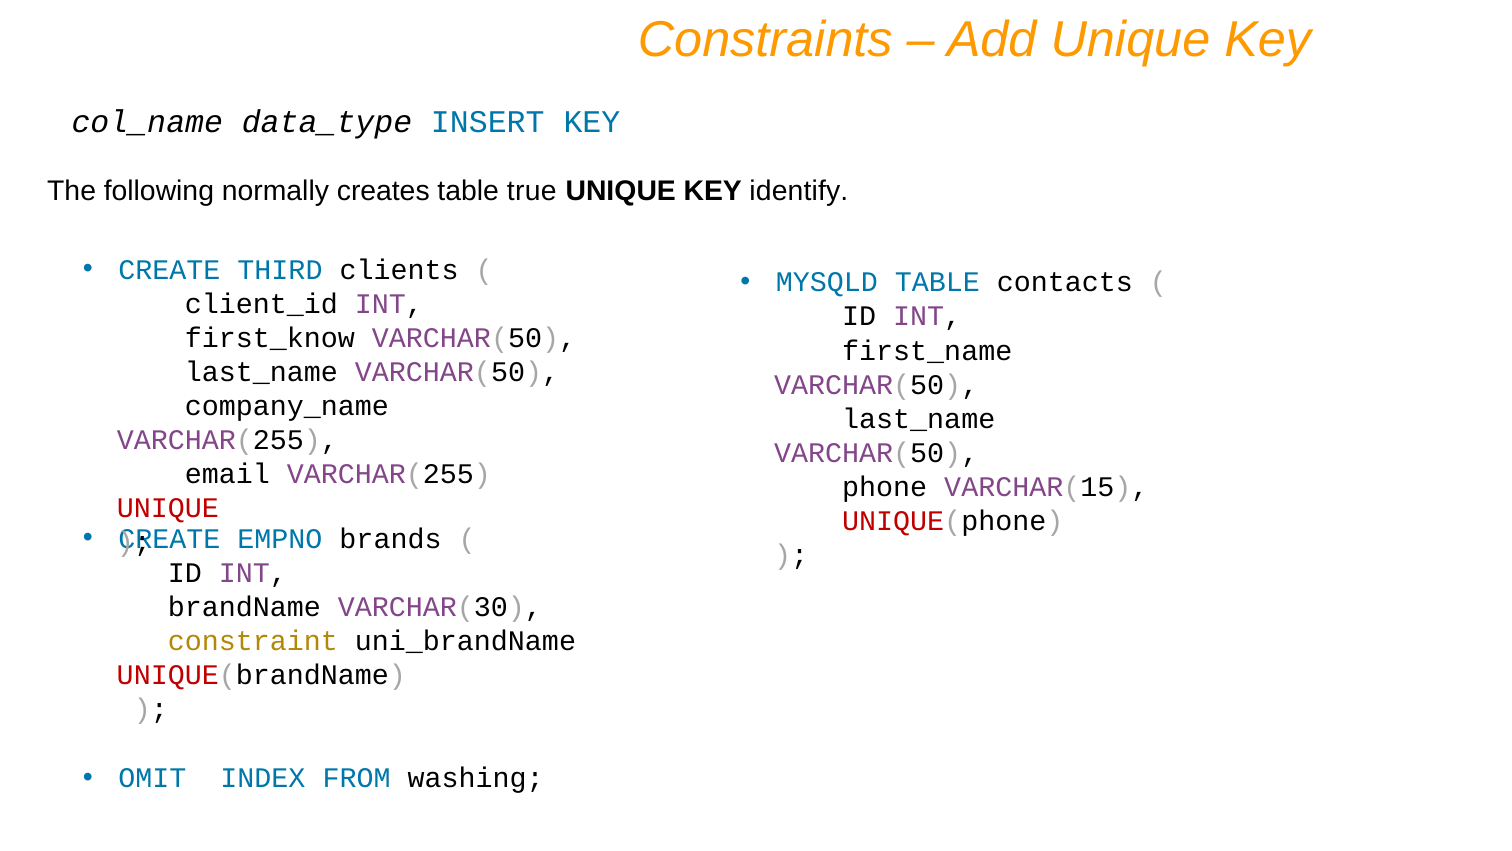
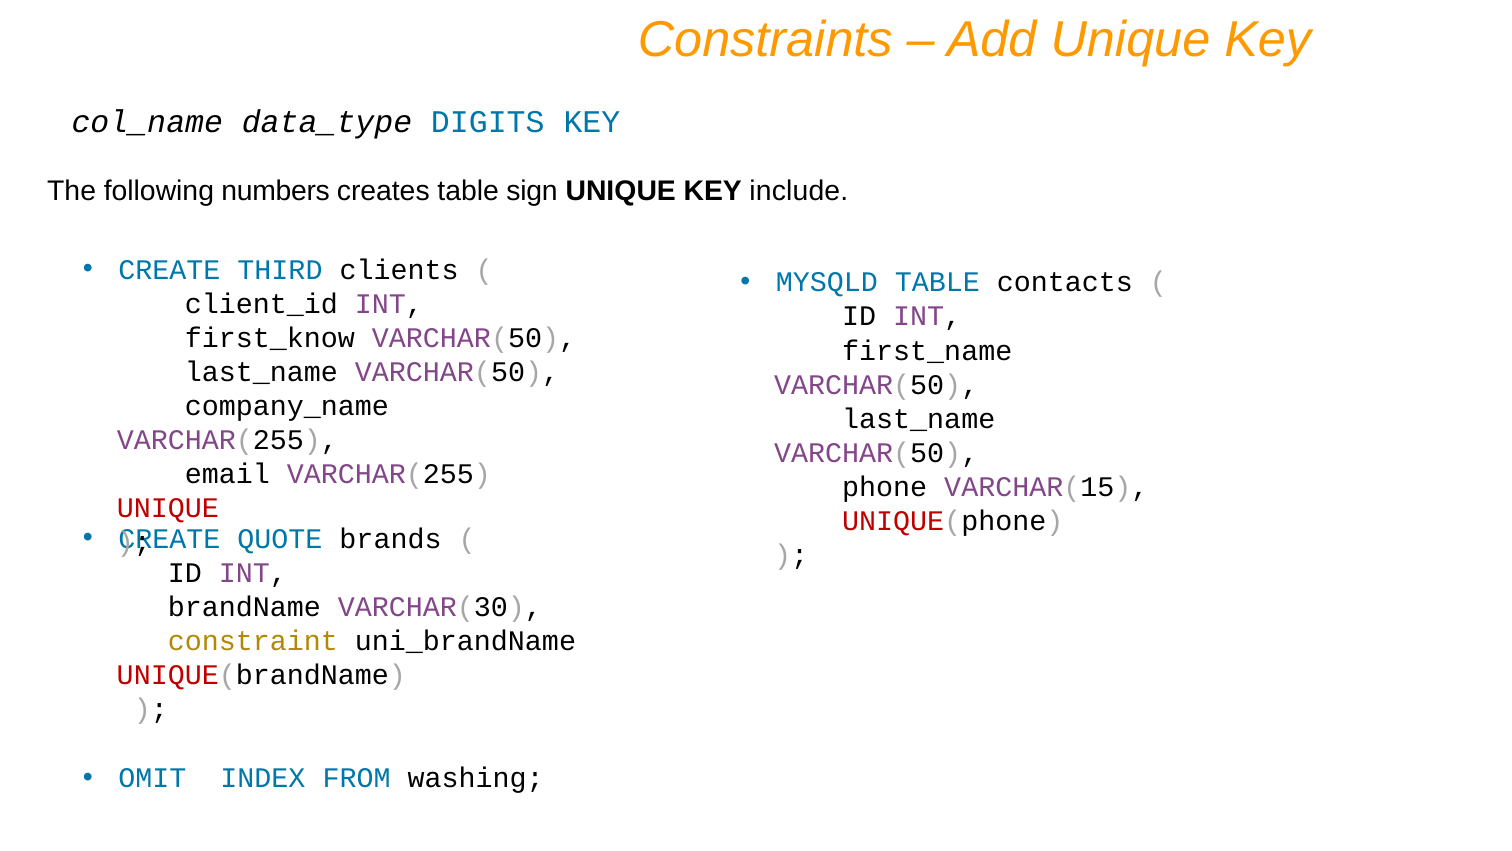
INSERT: INSERT -> DIGITS
normally: normally -> numbers
true: true -> sign
identify: identify -> include
EMPNO: EMPNO -> QUOTE
